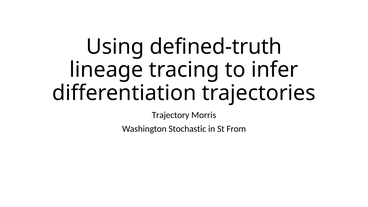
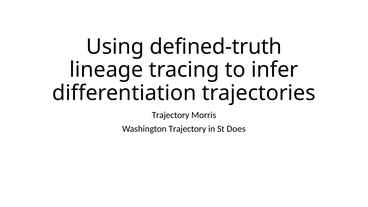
Washington Stochastic: Stochastic -> Trajectory
From: From -> Does
